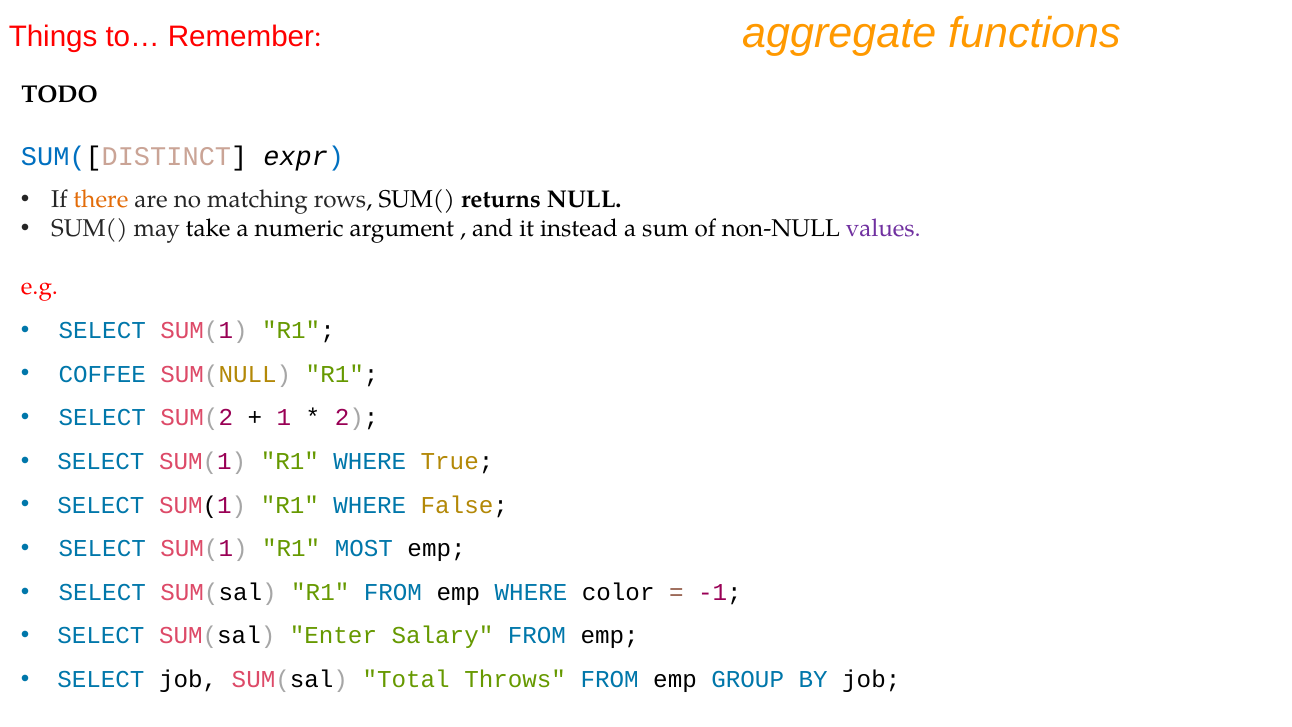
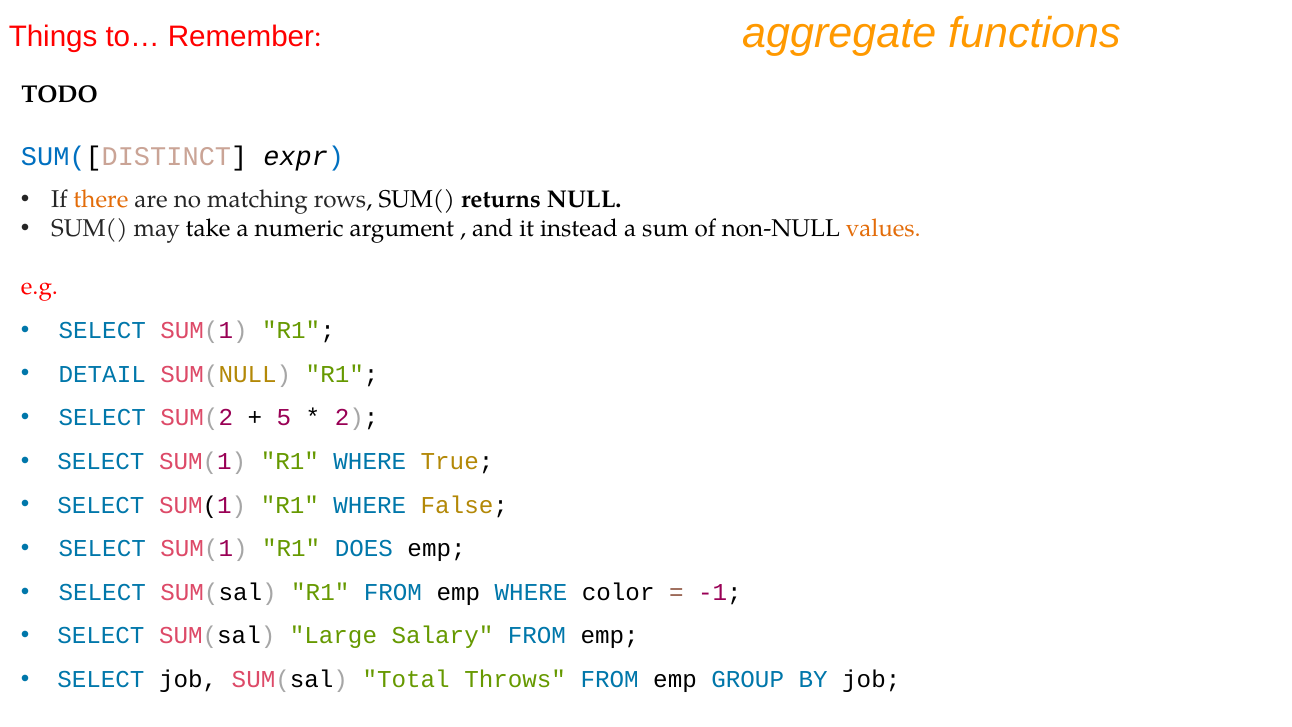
values colour: purple -> orange
COFFEE: COFFEE -> DETAIL
1: 1 -> 5
MOST: MOST -> DOES
Enter: Enter -> Large
